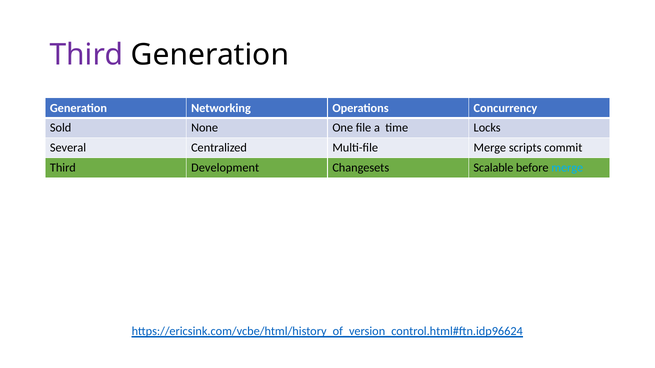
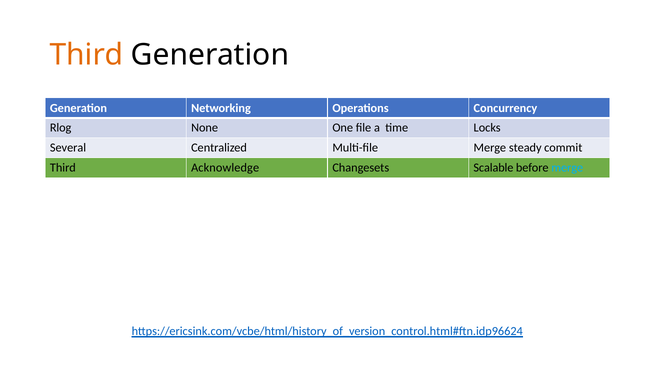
Third at (87, 55) colour: purple -> orange
Sold: Sold -> Rlog
scripts: scripts -> steady
Development: Development -> Acknowledge
